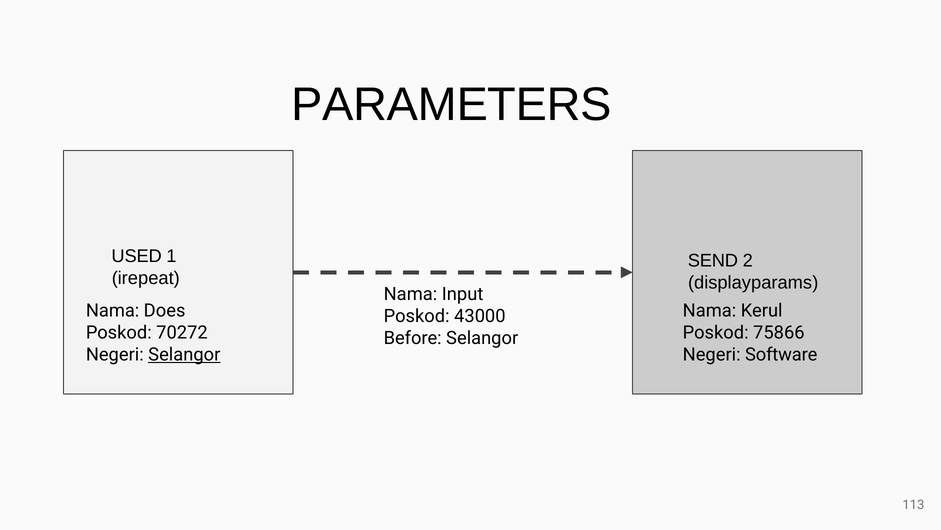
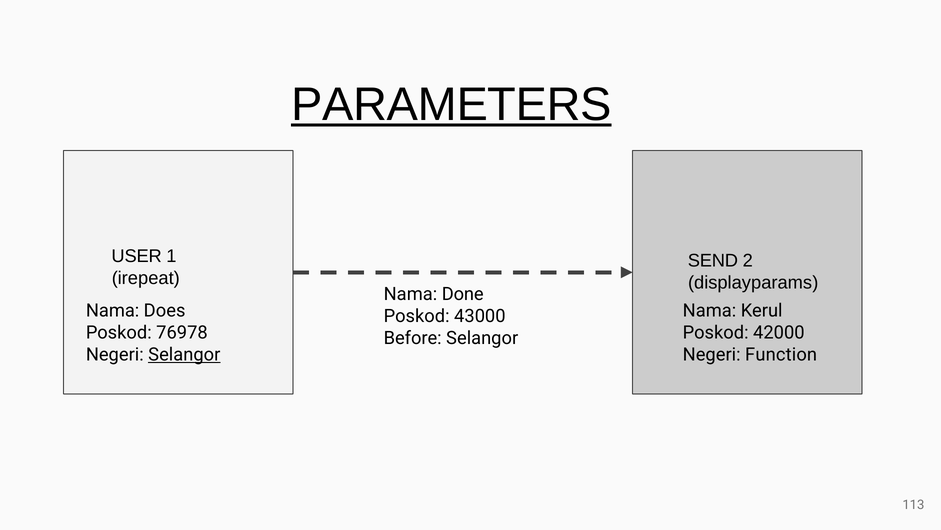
PARAMETERS underline: none -> present
USED: USED -> USER
Input: Input -> Done
70272: 70272 -> 76978
75866: 75866 -> 42000
Software: Software -> Function
